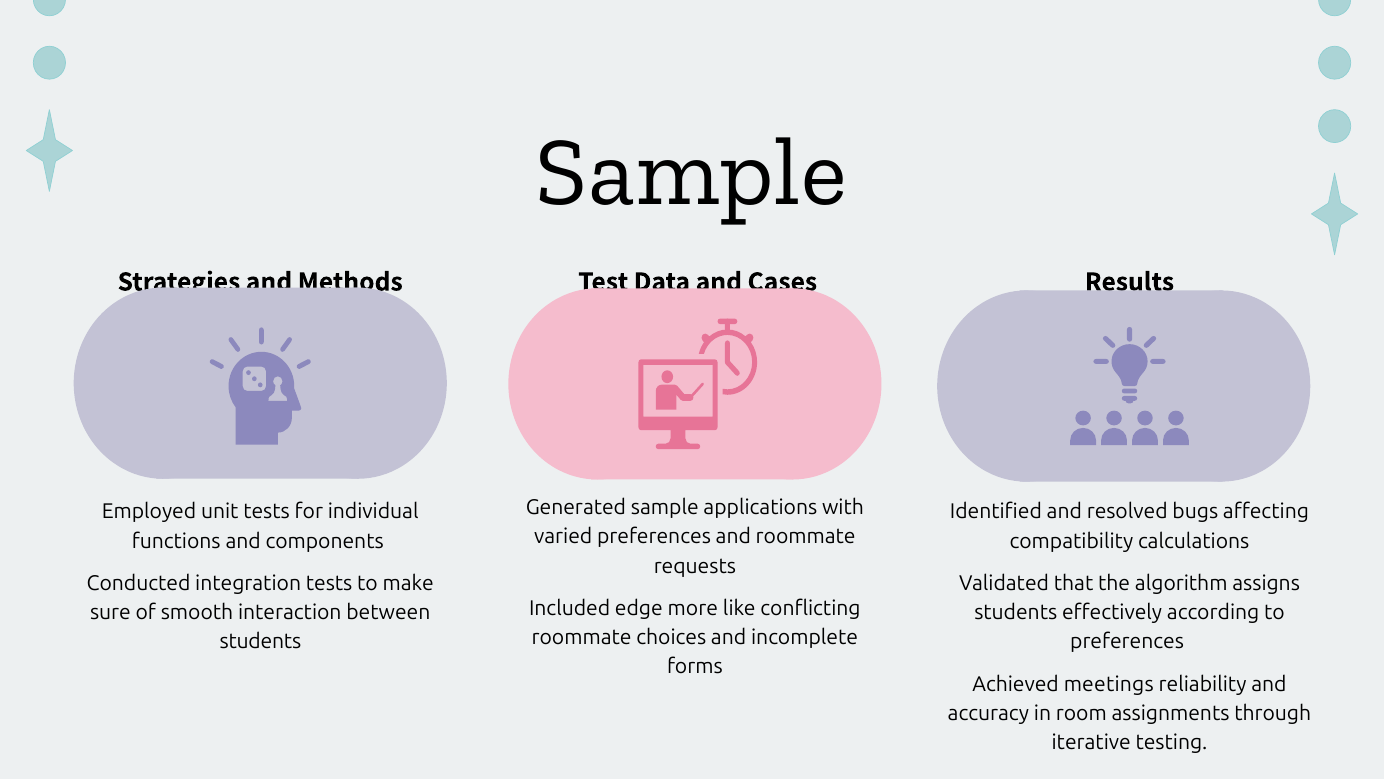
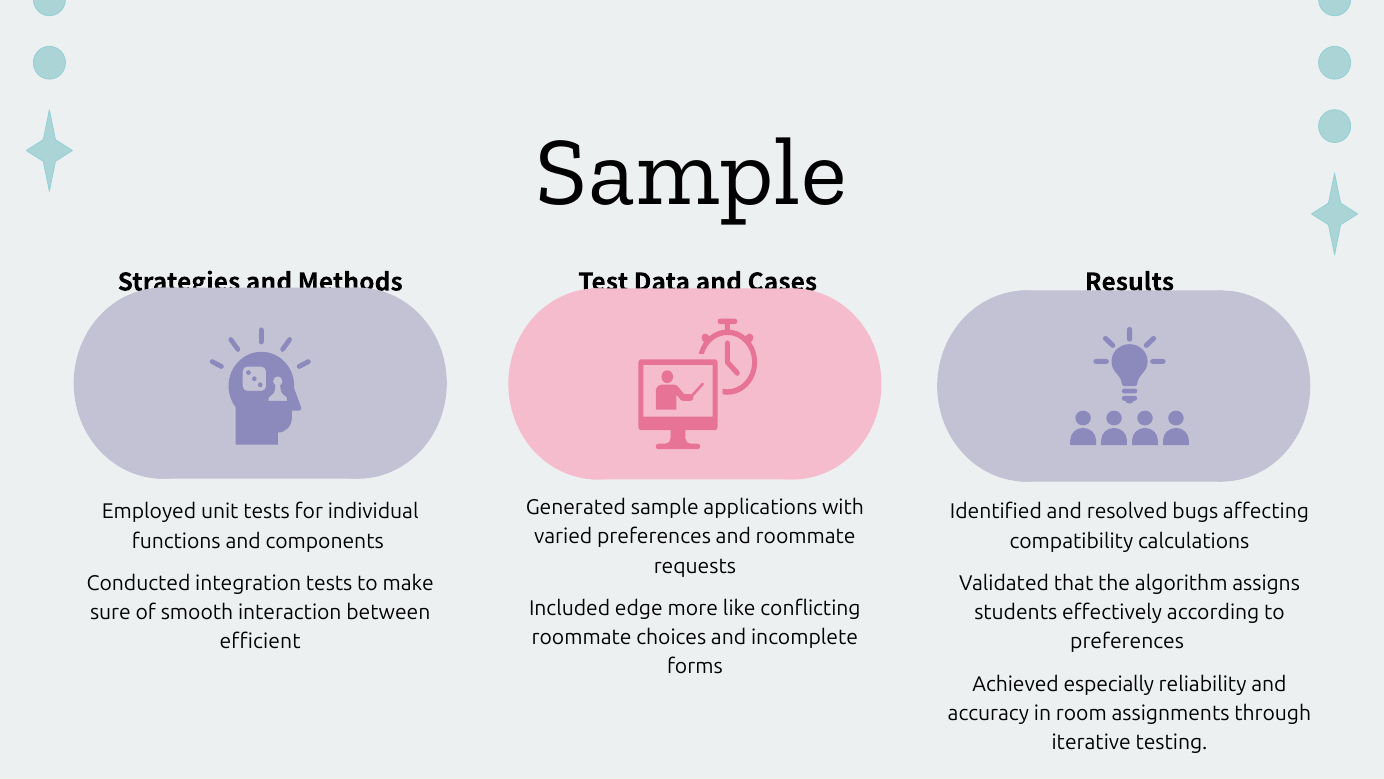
students at (260, 642): students -> efficient
meetings: meetings -> especially
